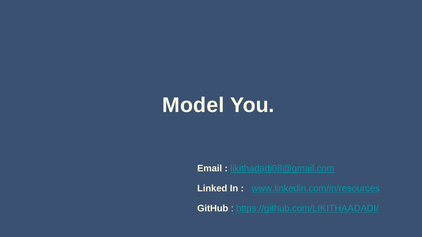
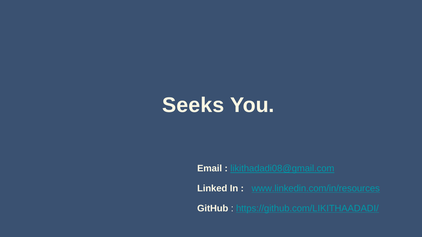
Model: Model -> Seeks
